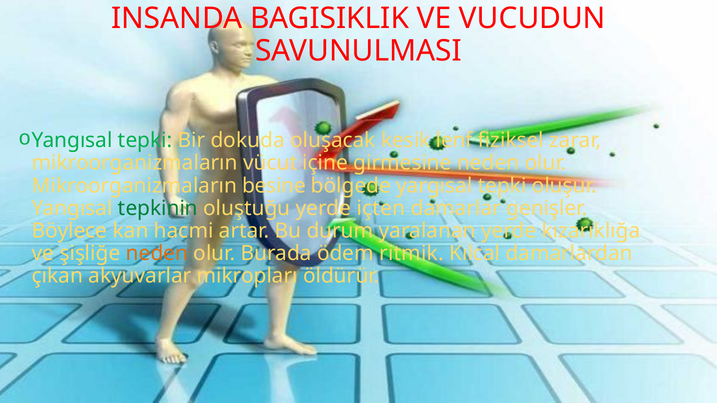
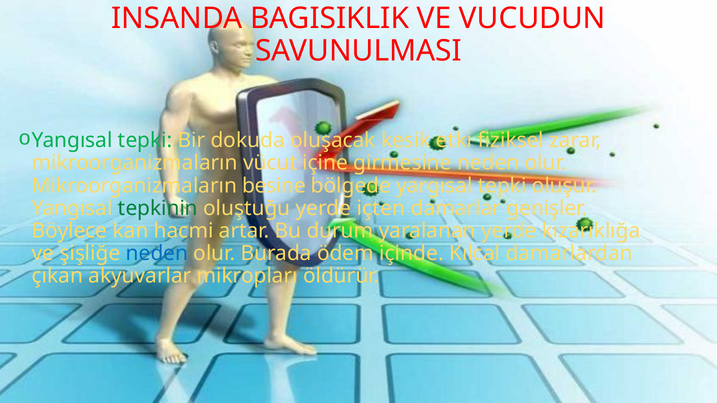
lenf: lenf -> etki
neden at (157, 254) colour: orange -> blue
ritmik: ritmik -> içinde
